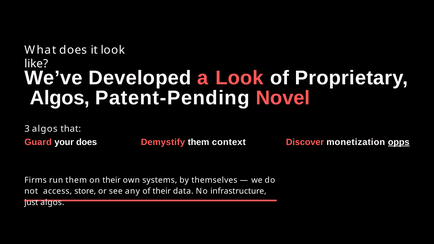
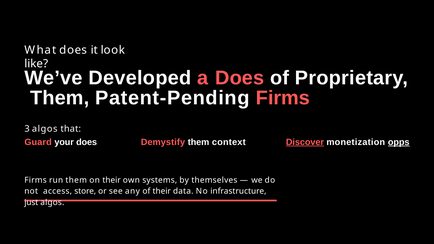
a Look: Look -> Does
Algos at (60, 98): Algos -> Them
Patent-Pending Novel: Novel -> Firms
Discover underline: none -> present
